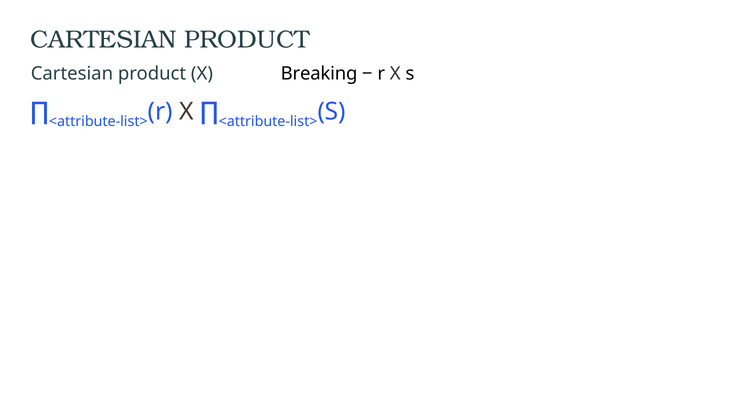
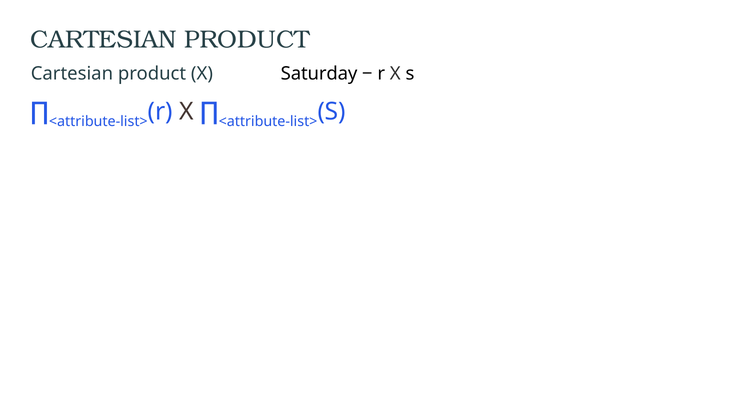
Breaking: Breaking -> Saturday
